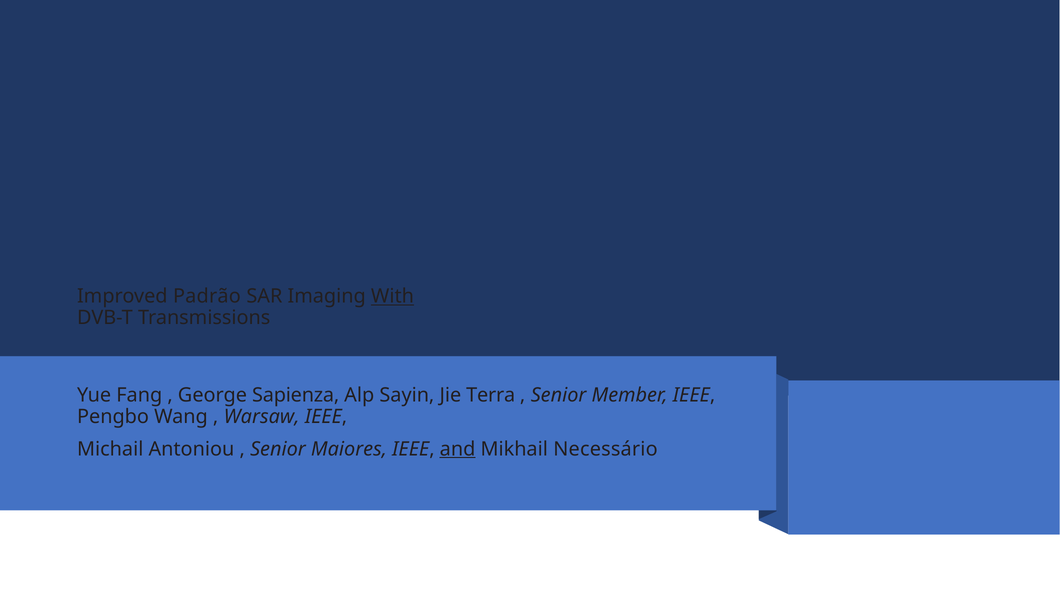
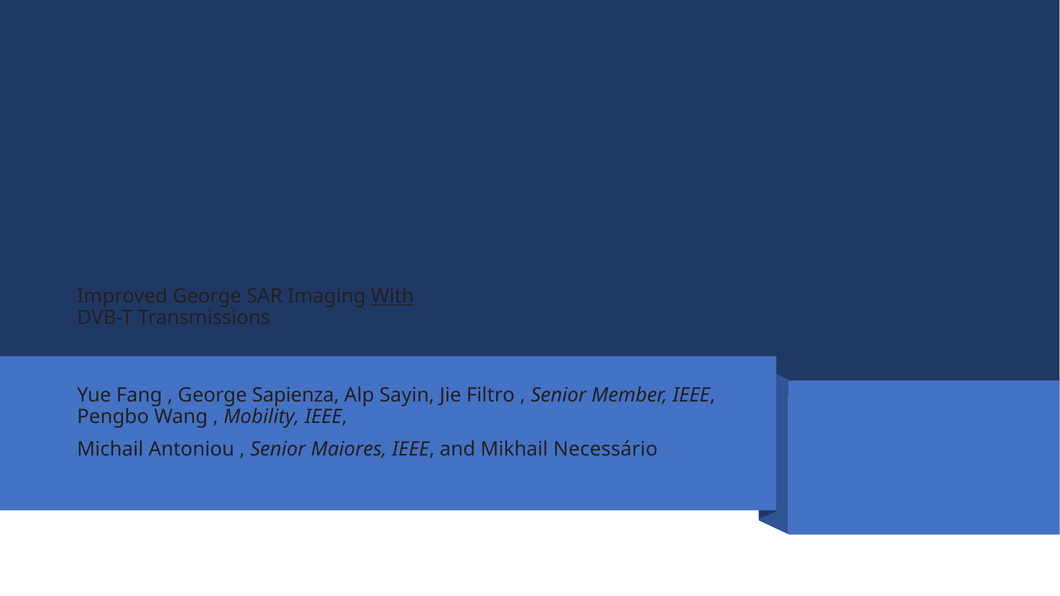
Improved Padrão: Padrão -> George
Terra: Terra -> Filtro
Warsaw: Warsaw -> Mobility
and underline: present -> none
